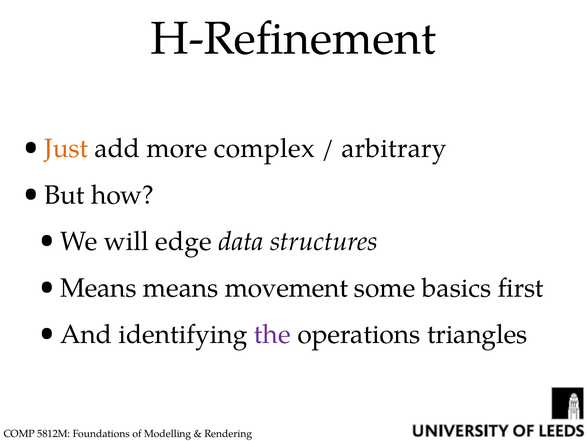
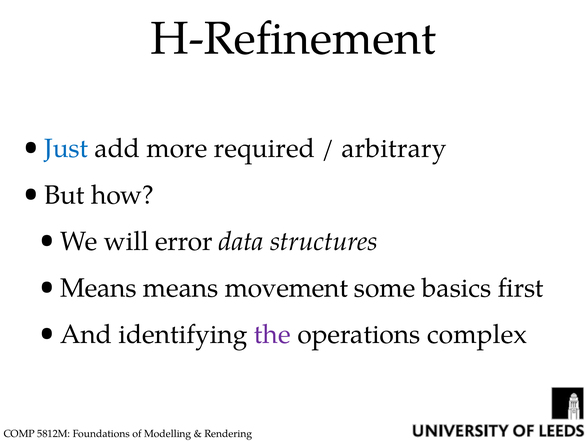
Just colour: orange -> blue
complex: complex -> required
edge: edge -> error
triangles: triangles -> complex
